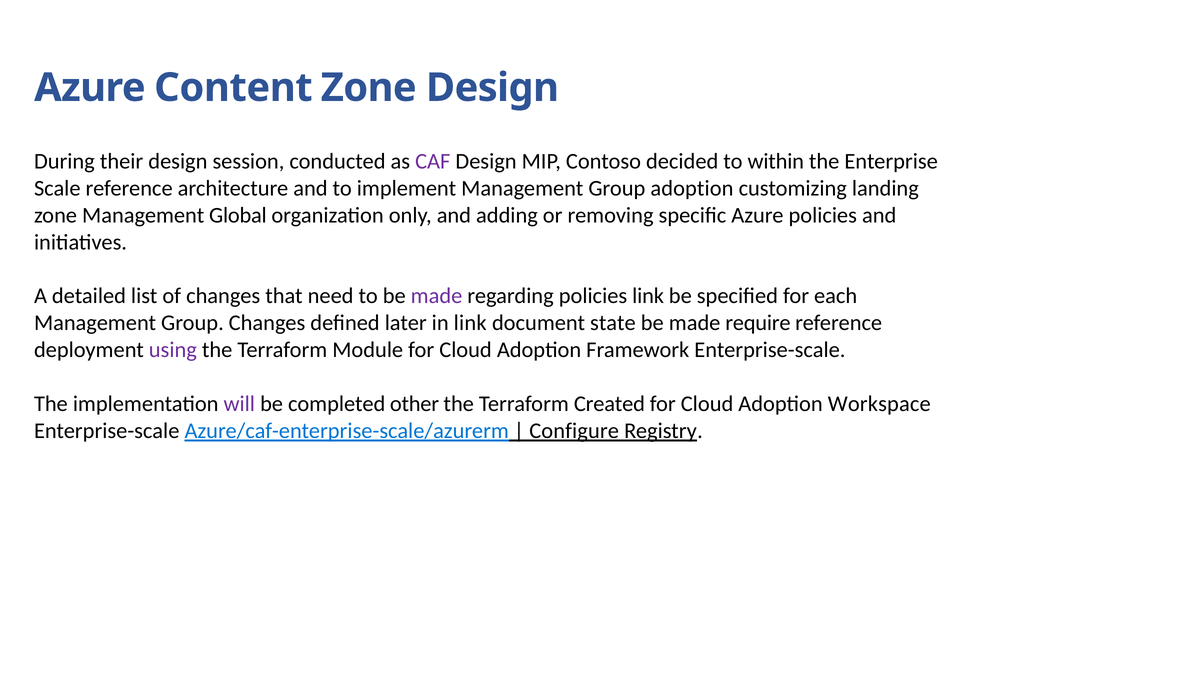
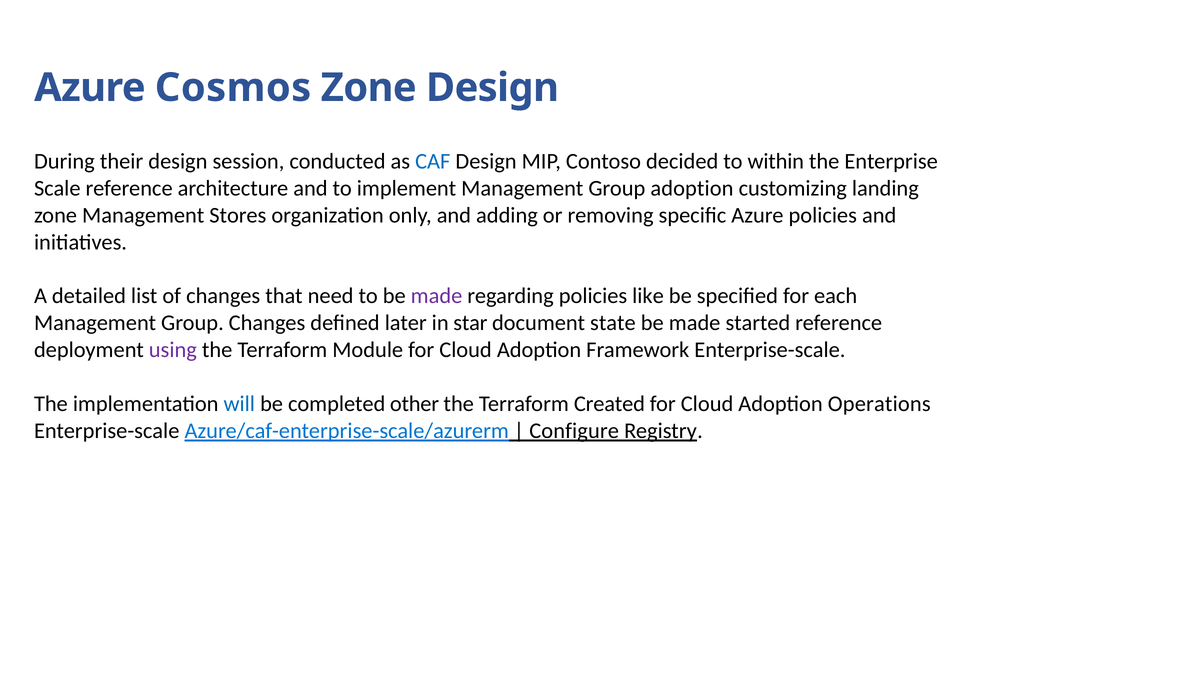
Content: Content -> Cosmos
CAF colour: purple -> blue
Global: Global -> Stores
policies link: link -> like
in link: link -> star
require: require -> started
will colour: purple -> blue
Workspace: Workspace -> Operations
